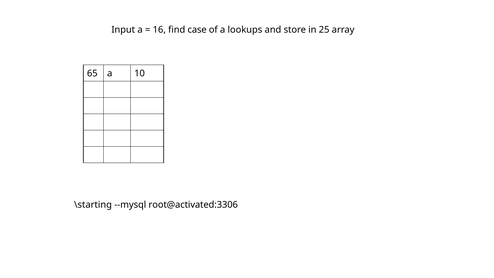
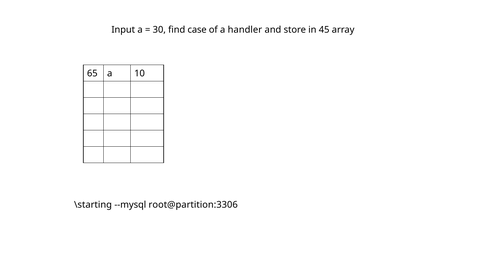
16: 16 -> 30
lookups: lookups -> handler
25: 25 -> 45
root@activated:3306: root@activated:3306 -> root@partition:3306
